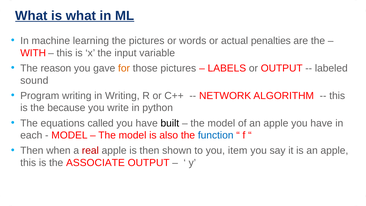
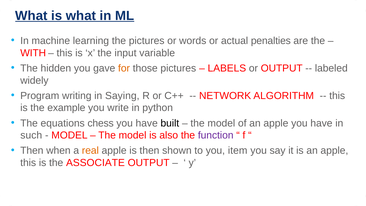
reason: reason -> hidden
sound: sound -> widely
in Writing: Writing -> Saying
because: because -> example
called: called -> chess
each: each -> such
function colour: blue -> purple
real colour: red -> orange
